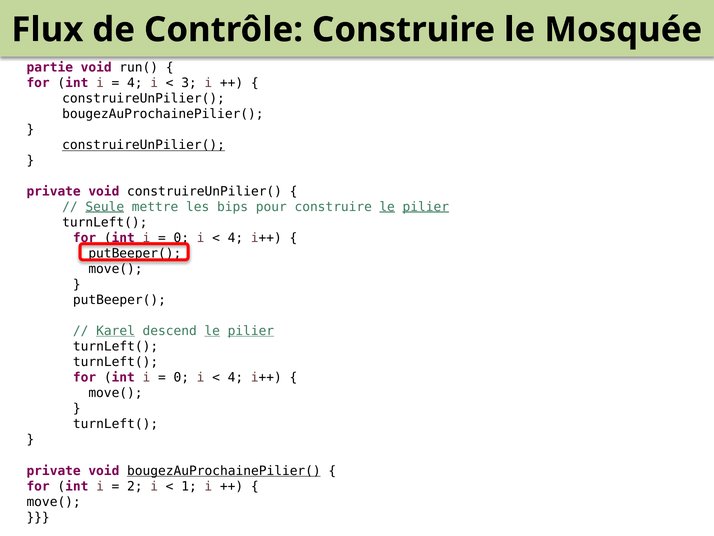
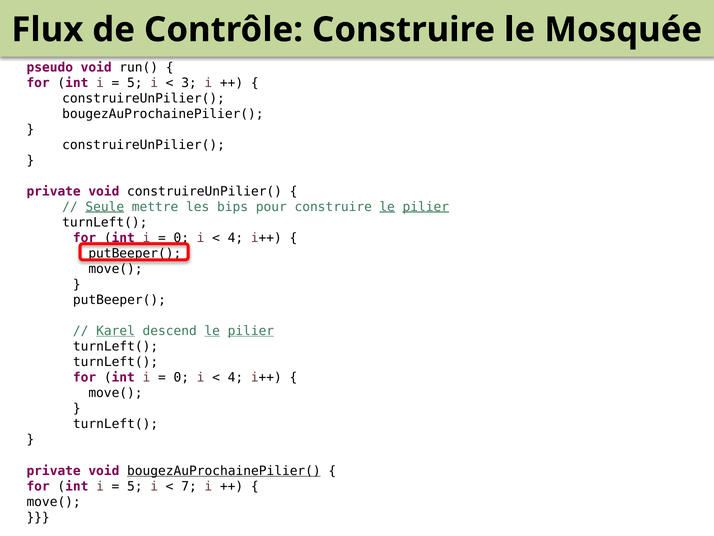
partie: partie -> pseudo
4 at (135, 83): 4 -> 5
construireUnPilier( at (144, 145) underline: present -> none
2 at (135, 486): 2 -> 5
1: 1 -> 7
